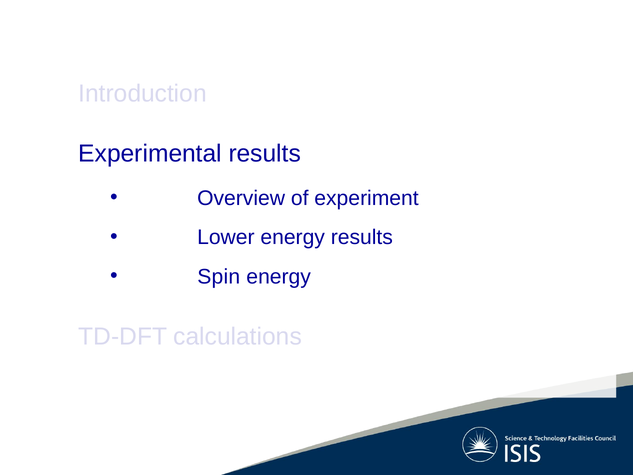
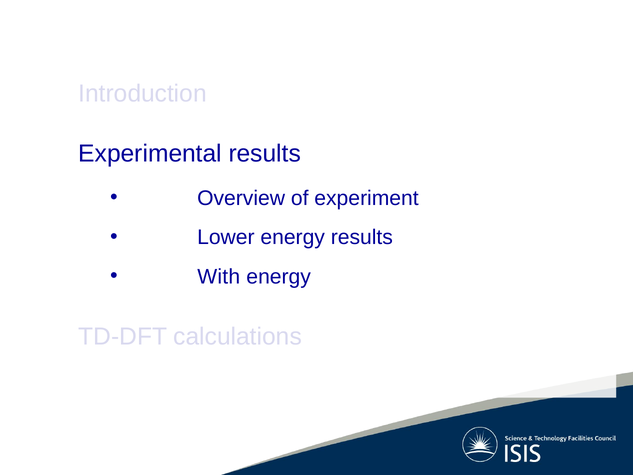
Spin: Spin -> With
